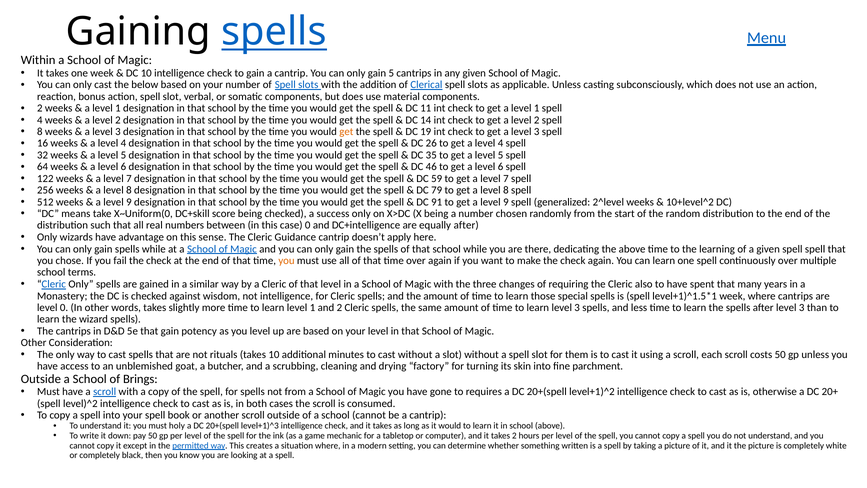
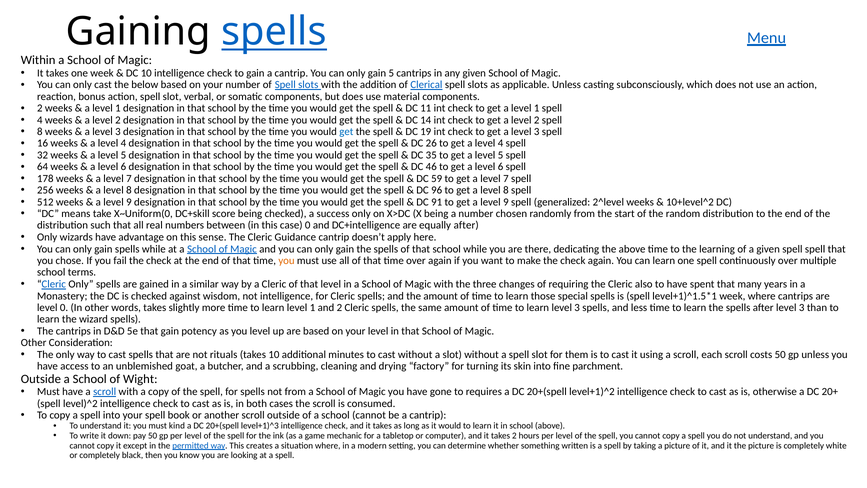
get at (346, 132) colour: orange -> blue
122: 122 -> 178
79: 79 -> 96
Brings: Brings -> Wight
holy: holy -> kind
